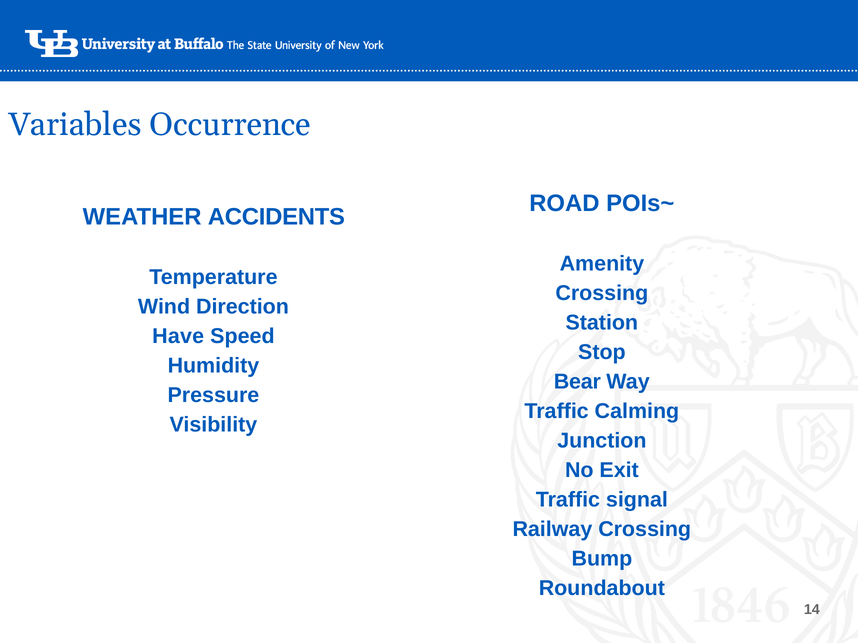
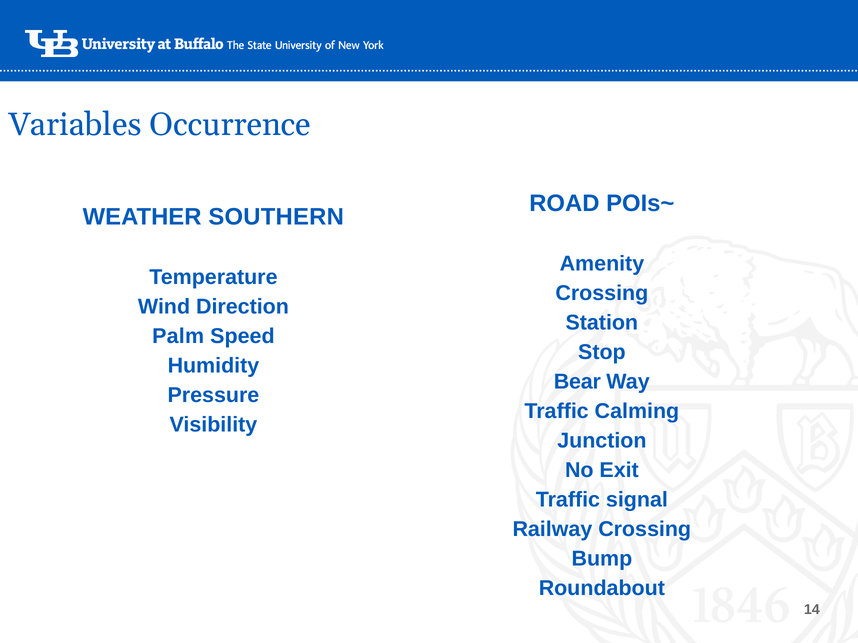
ACCIDENTS: ACCIDENTS -> SOUTHERN
Have: Have -> Palm
